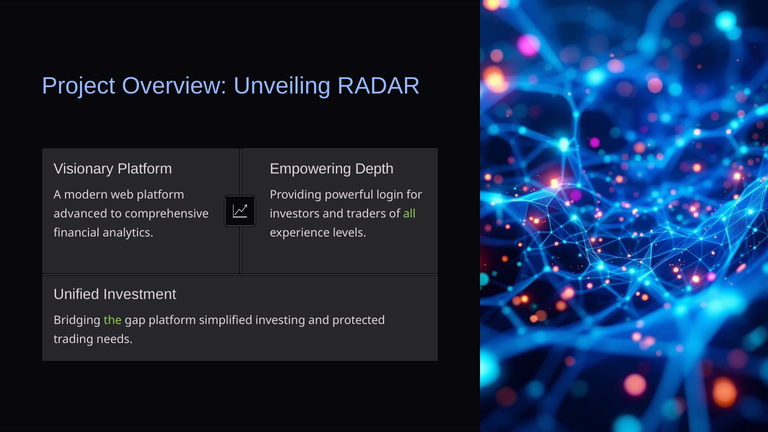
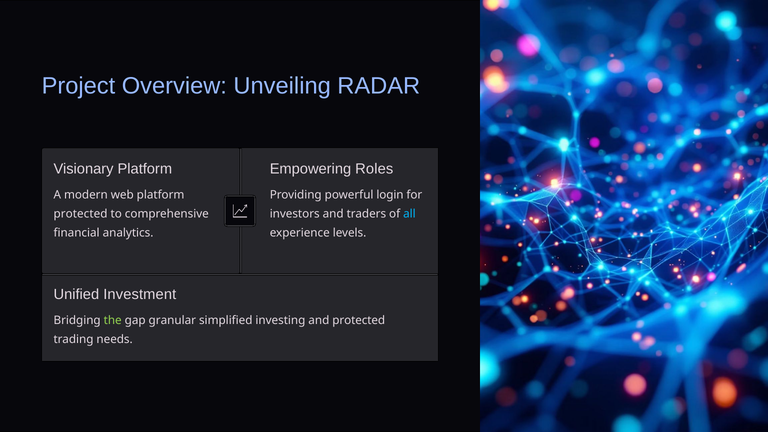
Depth: Depth -> Roles
advanced at (81, 214): advanced -> protected
all colour: light green -> light blue
gap platform: platform -> granular
